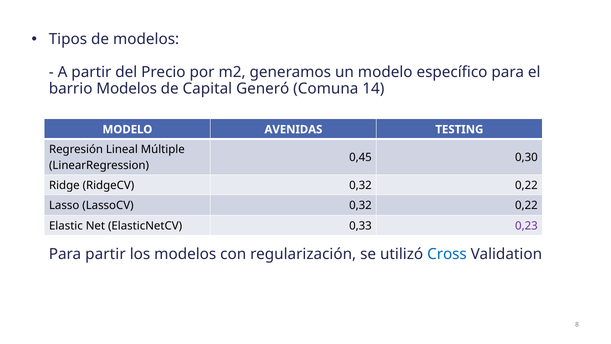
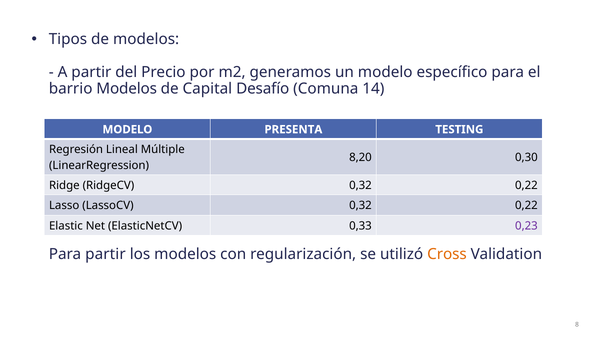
Generó: Generó -> Desafío
AVENIDAS: AVENIDAS -> PRESENTA
0,45: 0,45 -> 8,20
Cross colour: blue -> orange
